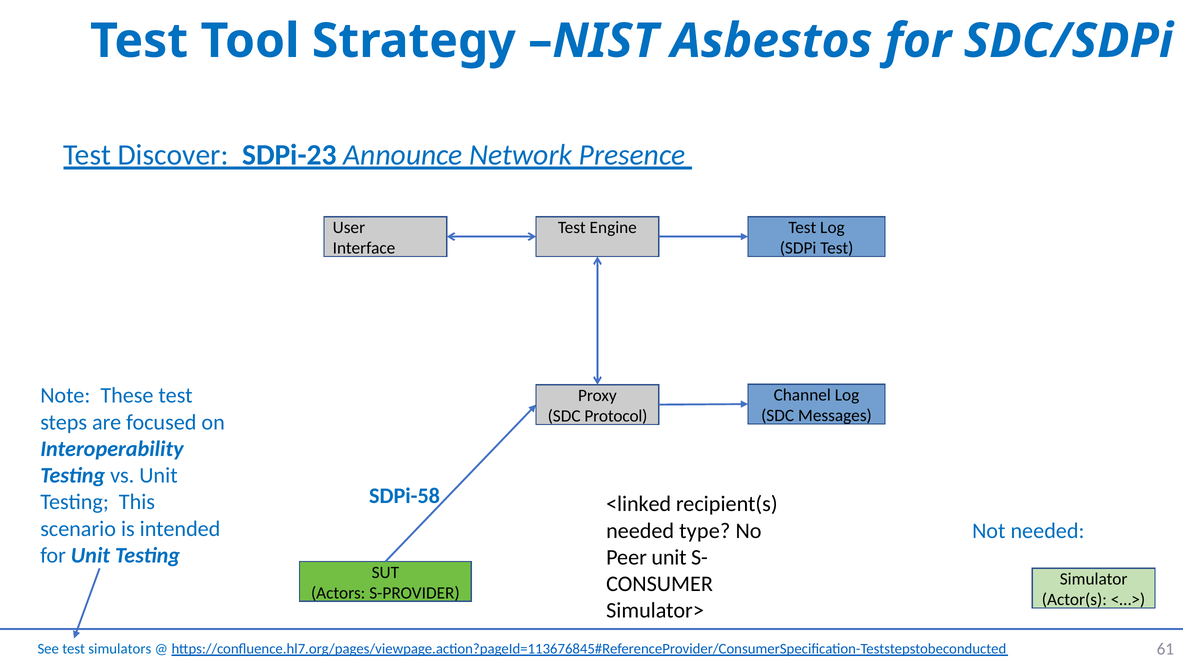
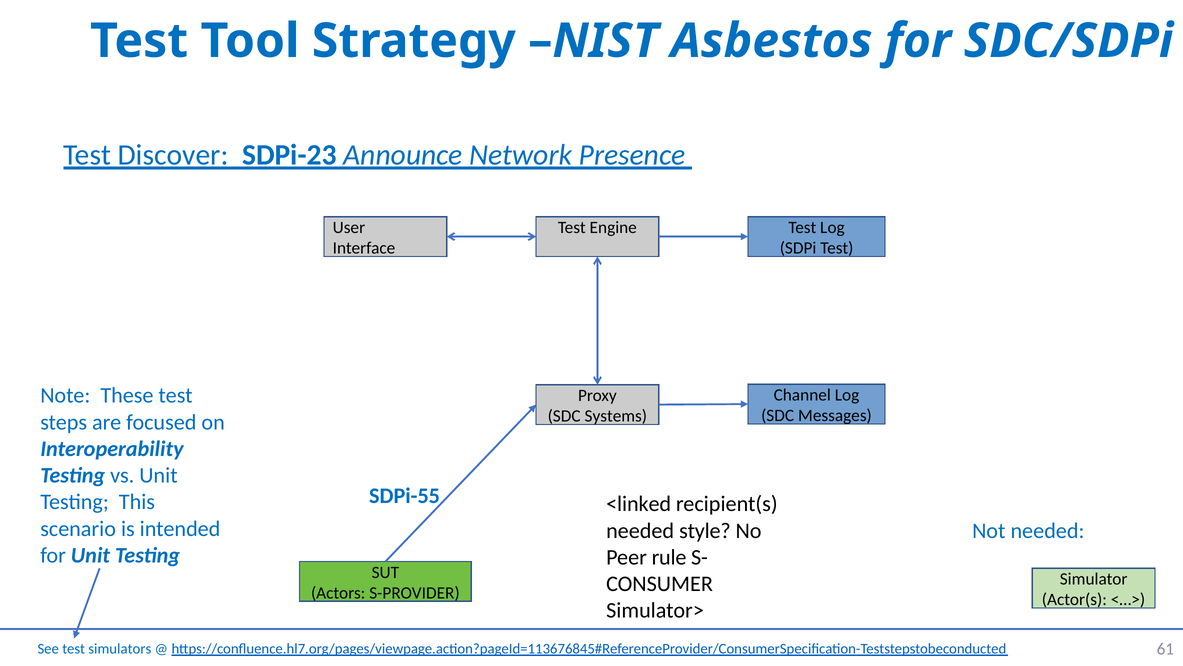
Protocol: Protocol -> Systems
SDPi-58: SDPi-58 -> SDPi-55
type: type -> style
Peer unit: unit -> rule
